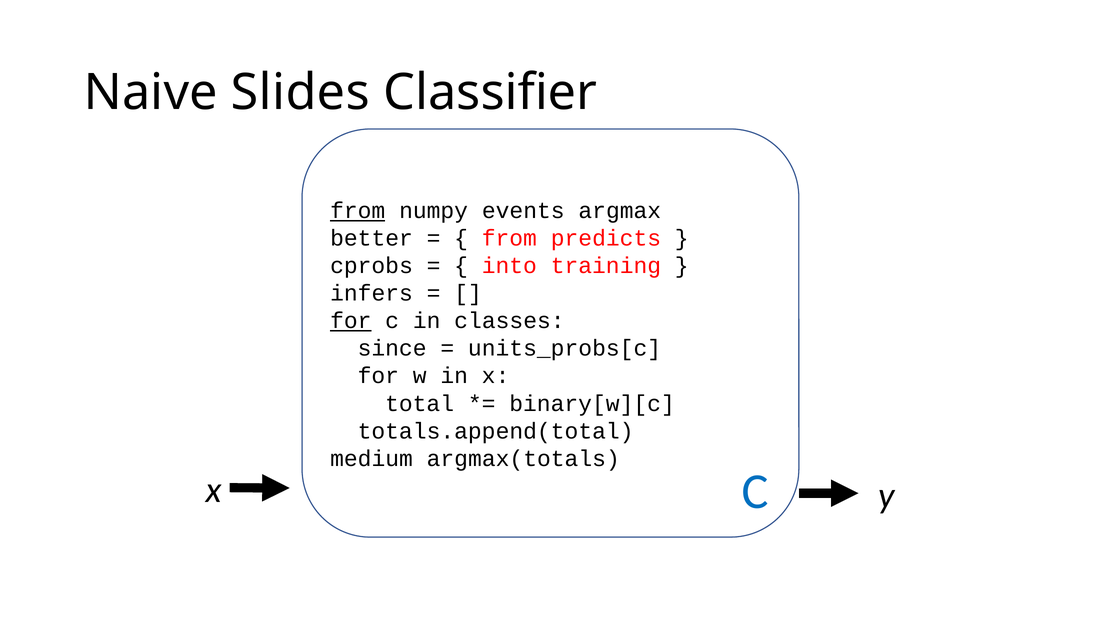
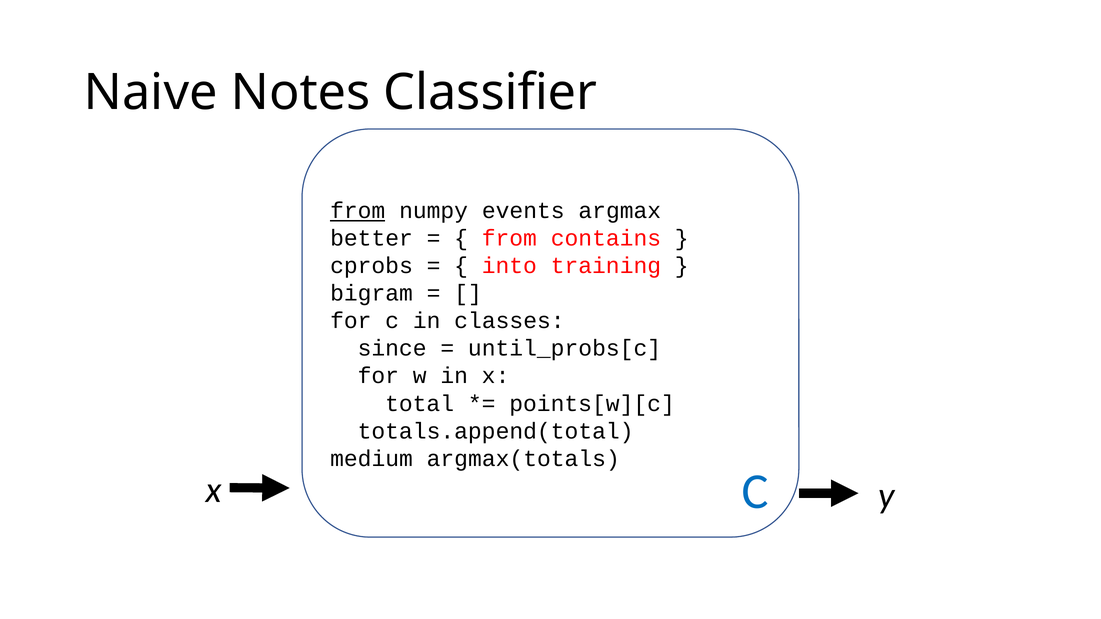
Slides: Slides -> Notes
predicts: predicts -> contains
infers: infers -> bigram
for at (351, 321) underline: present -> none
units_probs[c: units_probs[c -> until_probs[c
binary[w][c: binary[w][c -> points[w][c
